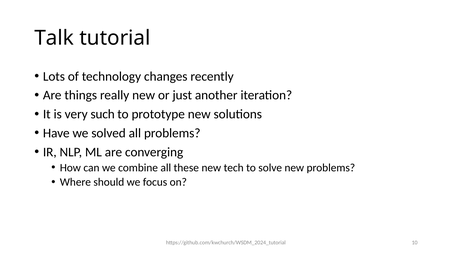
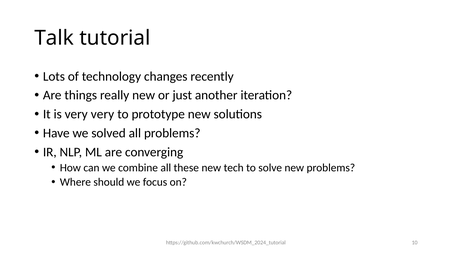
very such: such -> very
